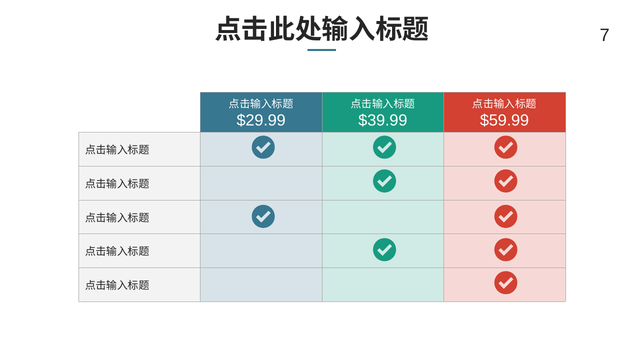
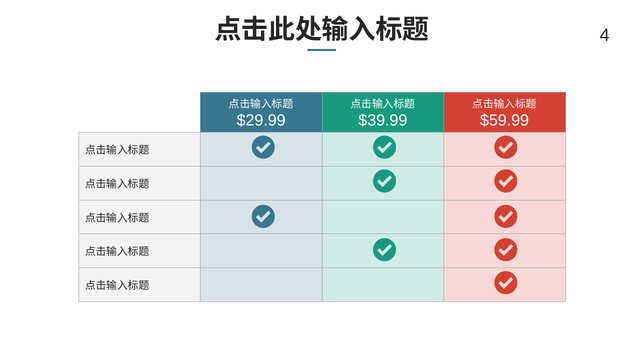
7: 7 -> 4
